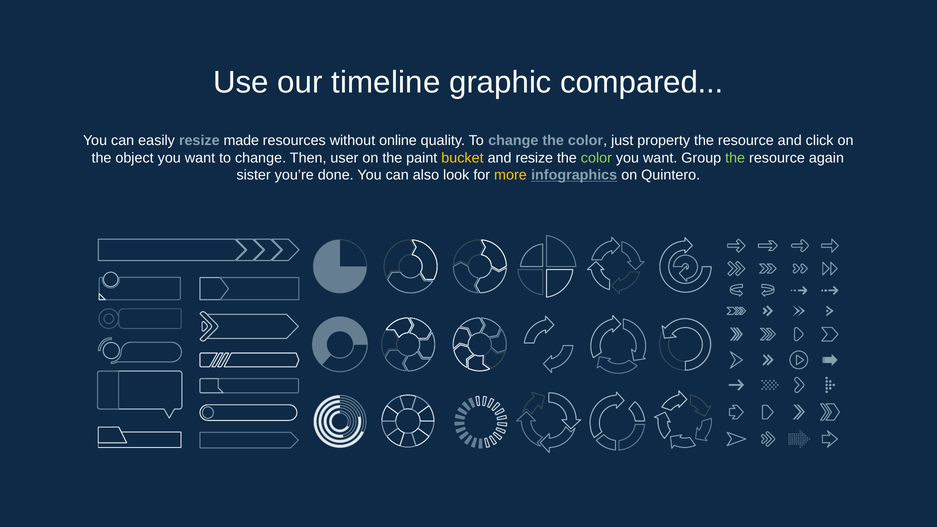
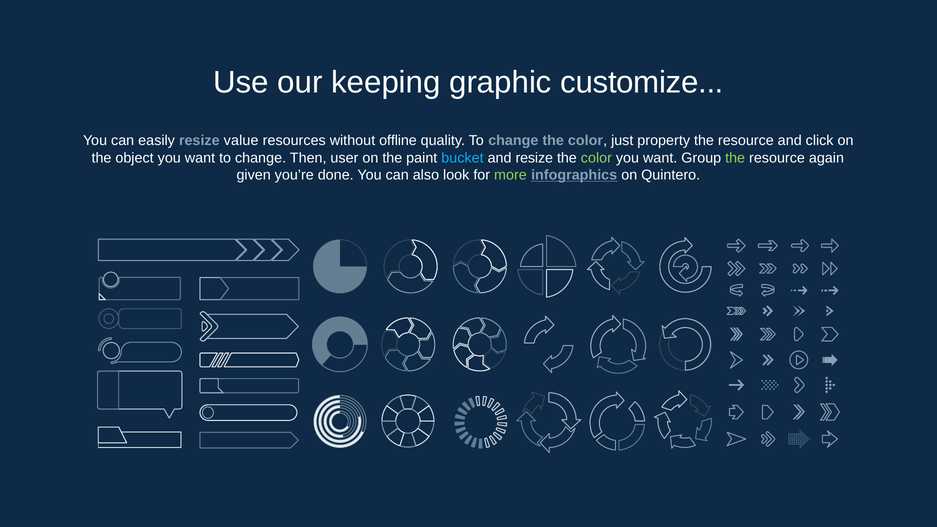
timeline: timeline -> keeping
compared: compared -> customize
made: made -> value
online: online -> offline
bucket colour: yellow -> light blue
sister: sister -> given
more colour: yellow -> light green
